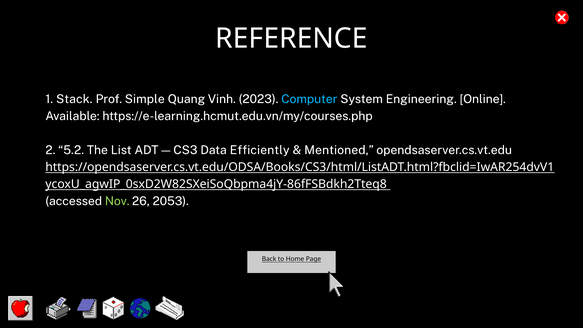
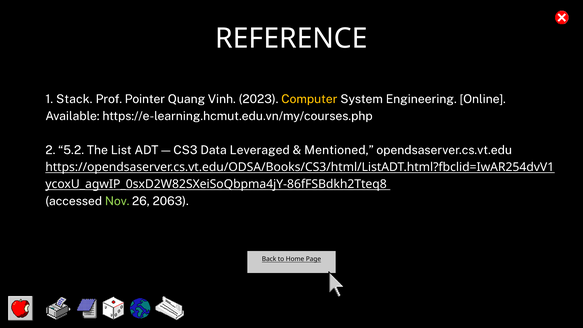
Simple: Simple -> Pointer
Computer colour: light blue -> yellow
Efficiently: Efficiently -> Leveraged
2053: 2053 -> 2063
